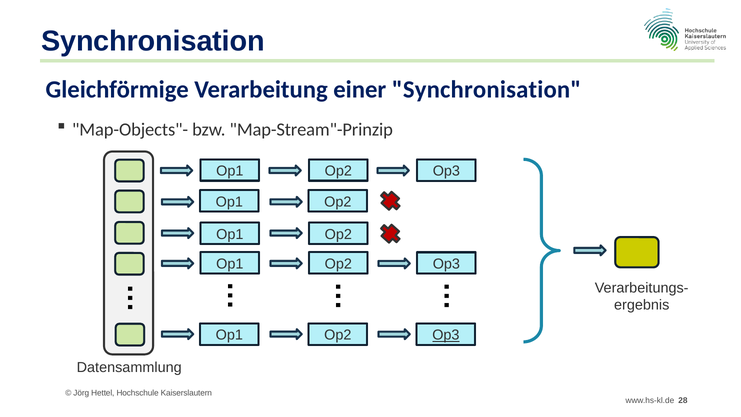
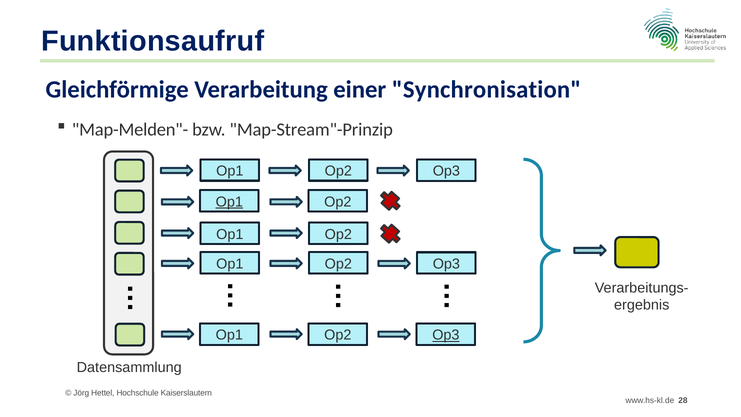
Synchronisation at (153, 41): Synchronisation -> Funktionsaufruf
Map-Objects"-: Map-Objects"- -> Map-Melden"-
Op1 at (229, 202) underline: none -> present
